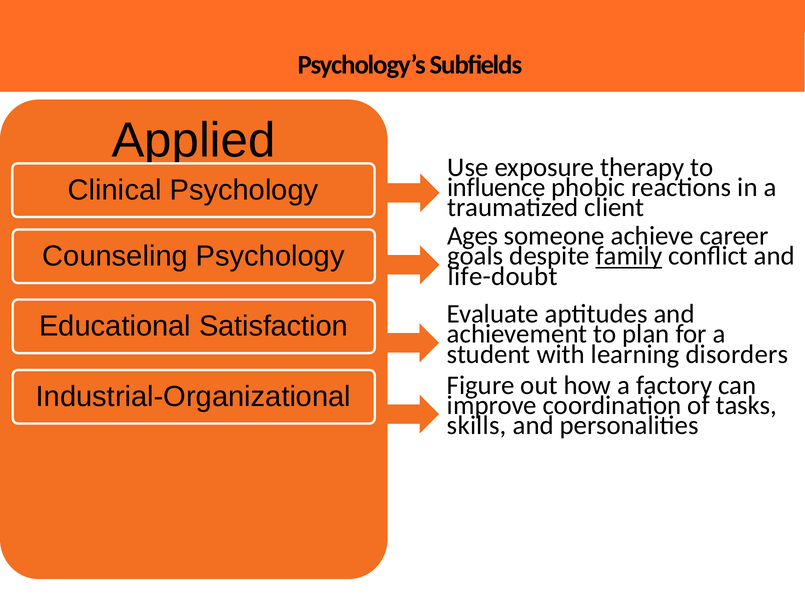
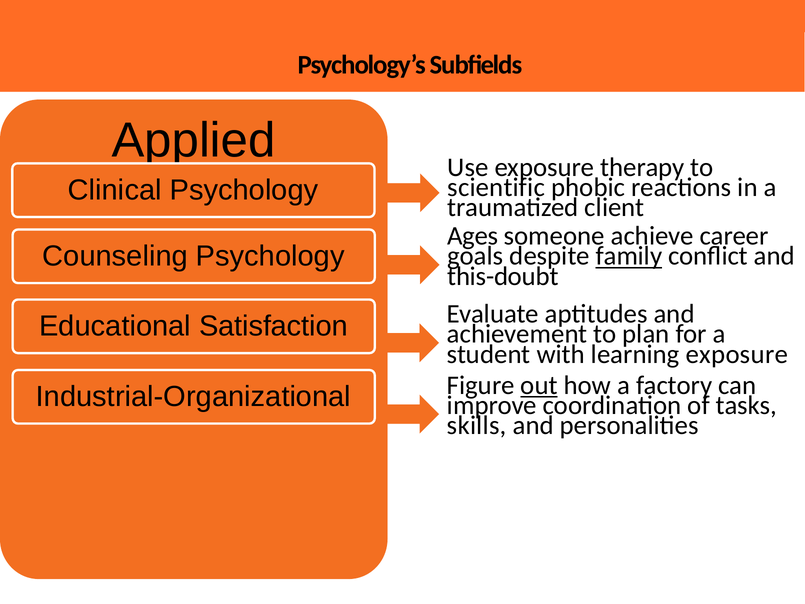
influence: influence -> scientific
life-doubt: life-doubt -> this-doubt
learning disorders: disorders -> exposure
out underline: none -> present
